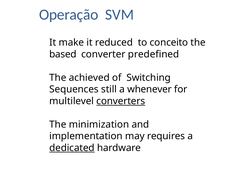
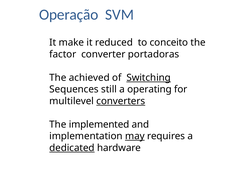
based: based -> factor
predefined: predefined -> portadoras
Switching underline: none -> present
whenever: whenever -> operating
minimization: minimization -> implemented
may underline: none -> present
